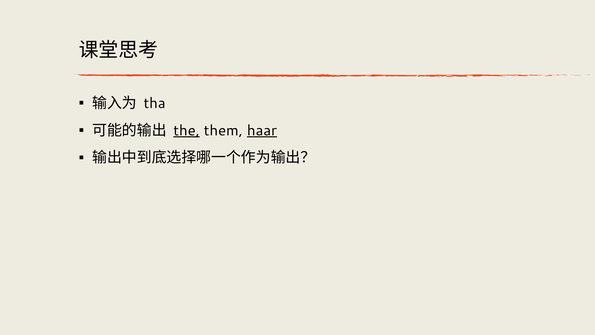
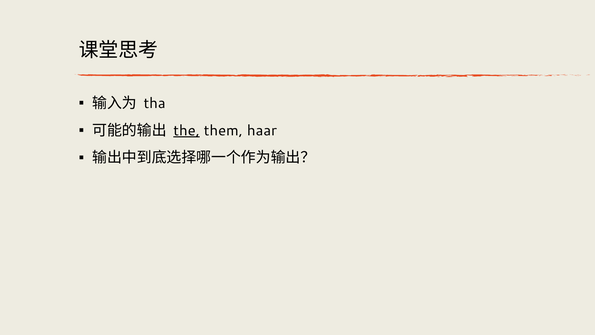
haar underline: present -> none
